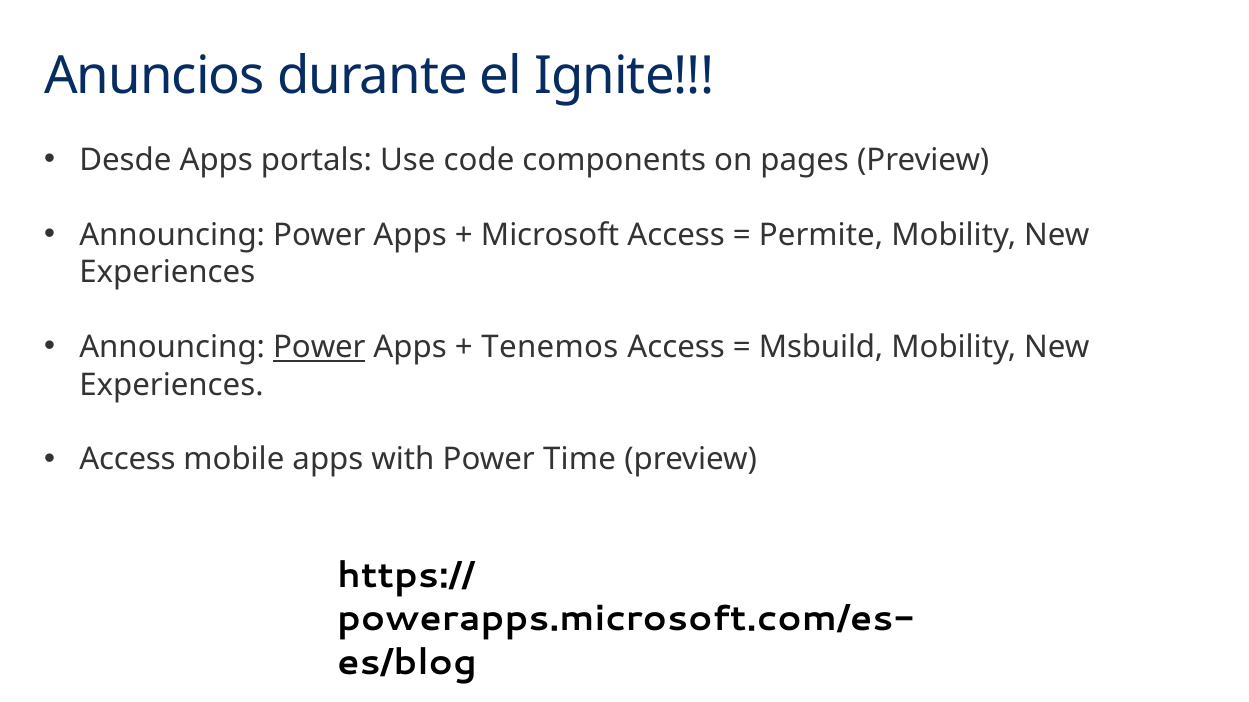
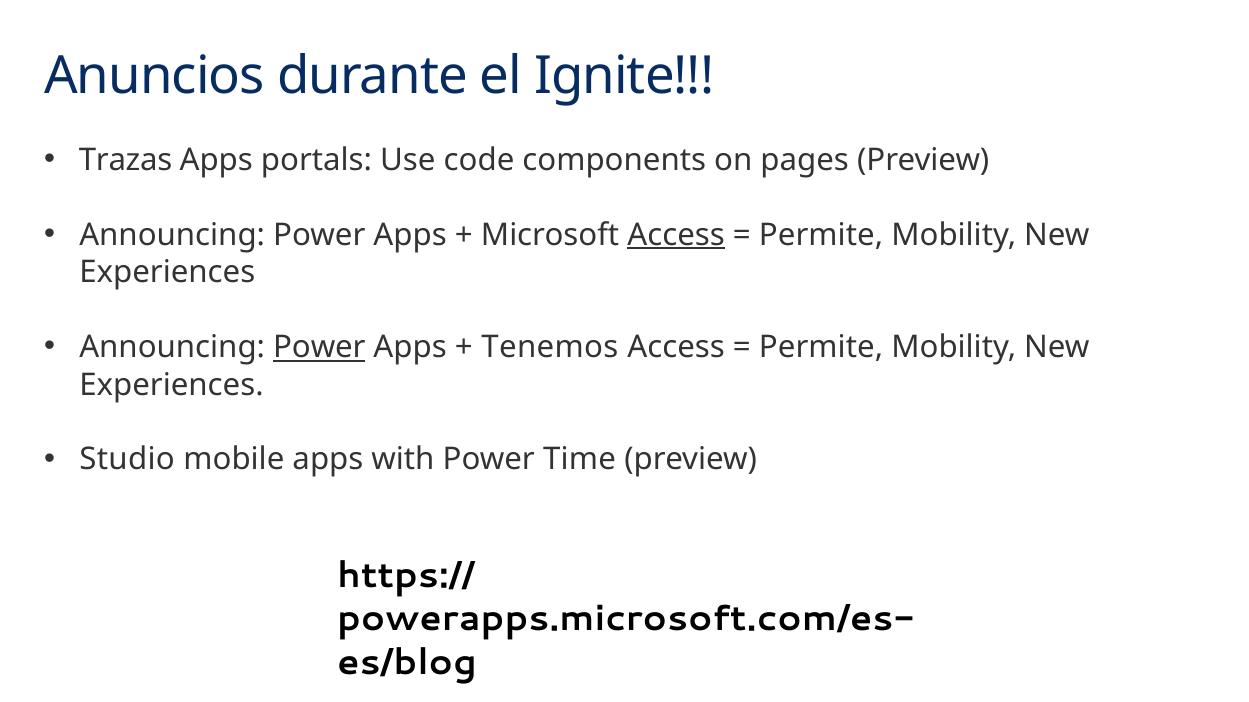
Desde: Desde -> Trazas
Access at (676, 235) underline: none -> present
Msbuild at (821, 348): Msbuild -> Permite
Access at (127, 460): Access -> Studio
